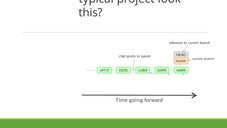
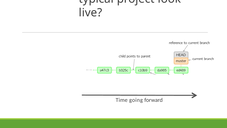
this: this -> live
